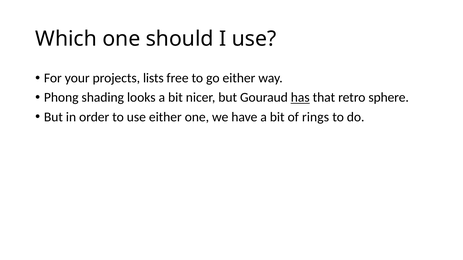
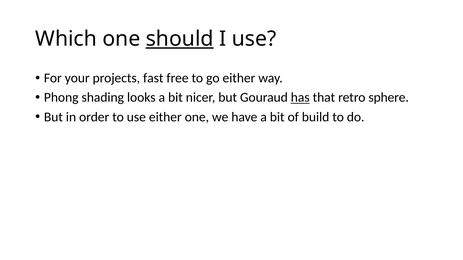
should underline: none -> present
lists: lists -> fast
rings: rings -> build
